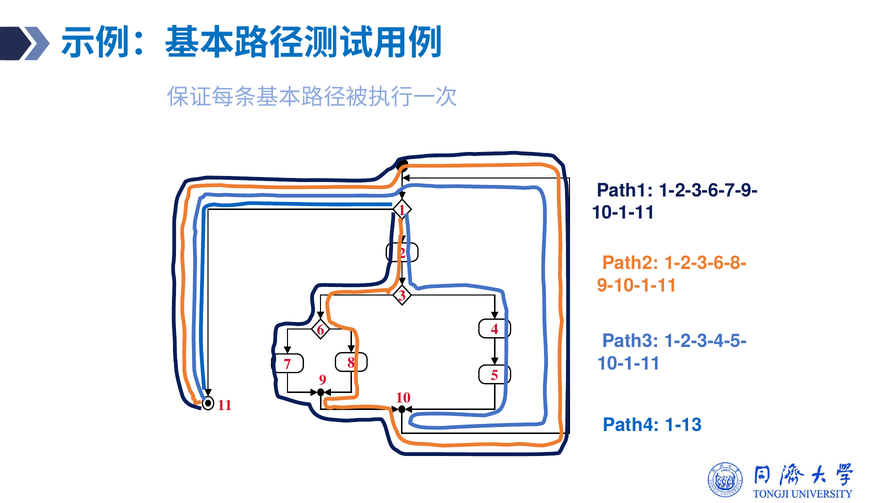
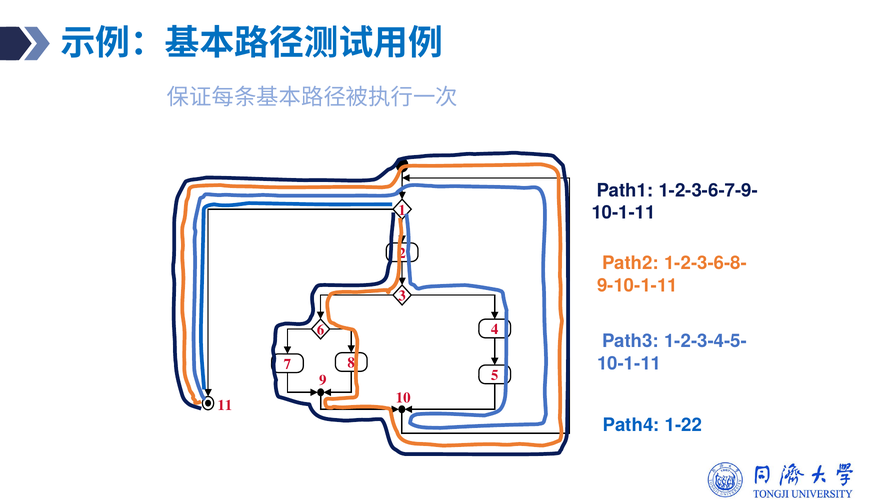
1-13: 1-13 -> 1-22
